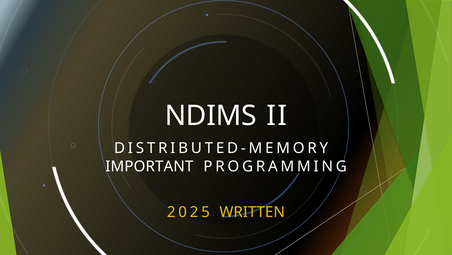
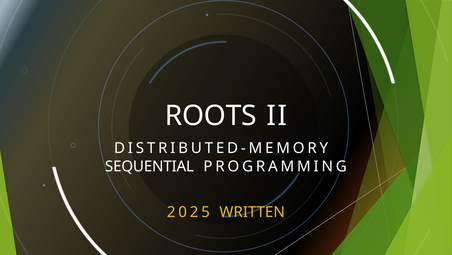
NDIMS: NDIMS -> ROOTS
IMPORTANT: IMPORTANT -> SEQUENTIAL
